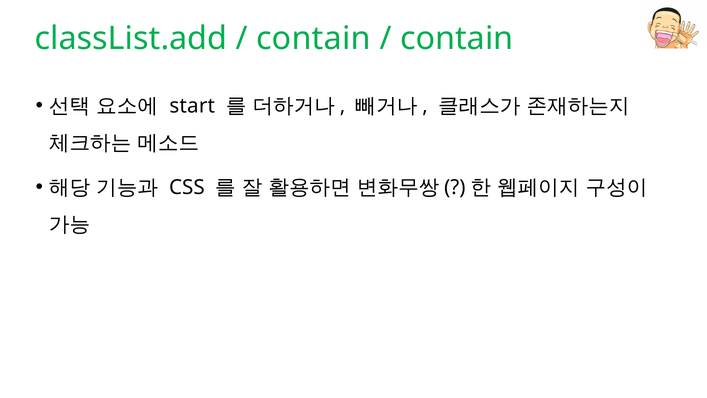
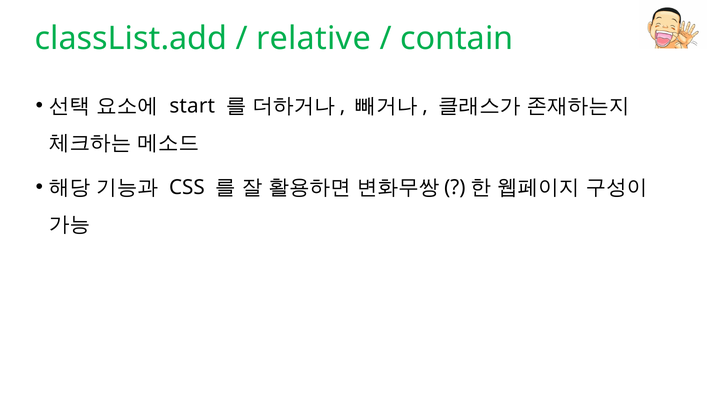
contain at (314, 38): contain -> relative
